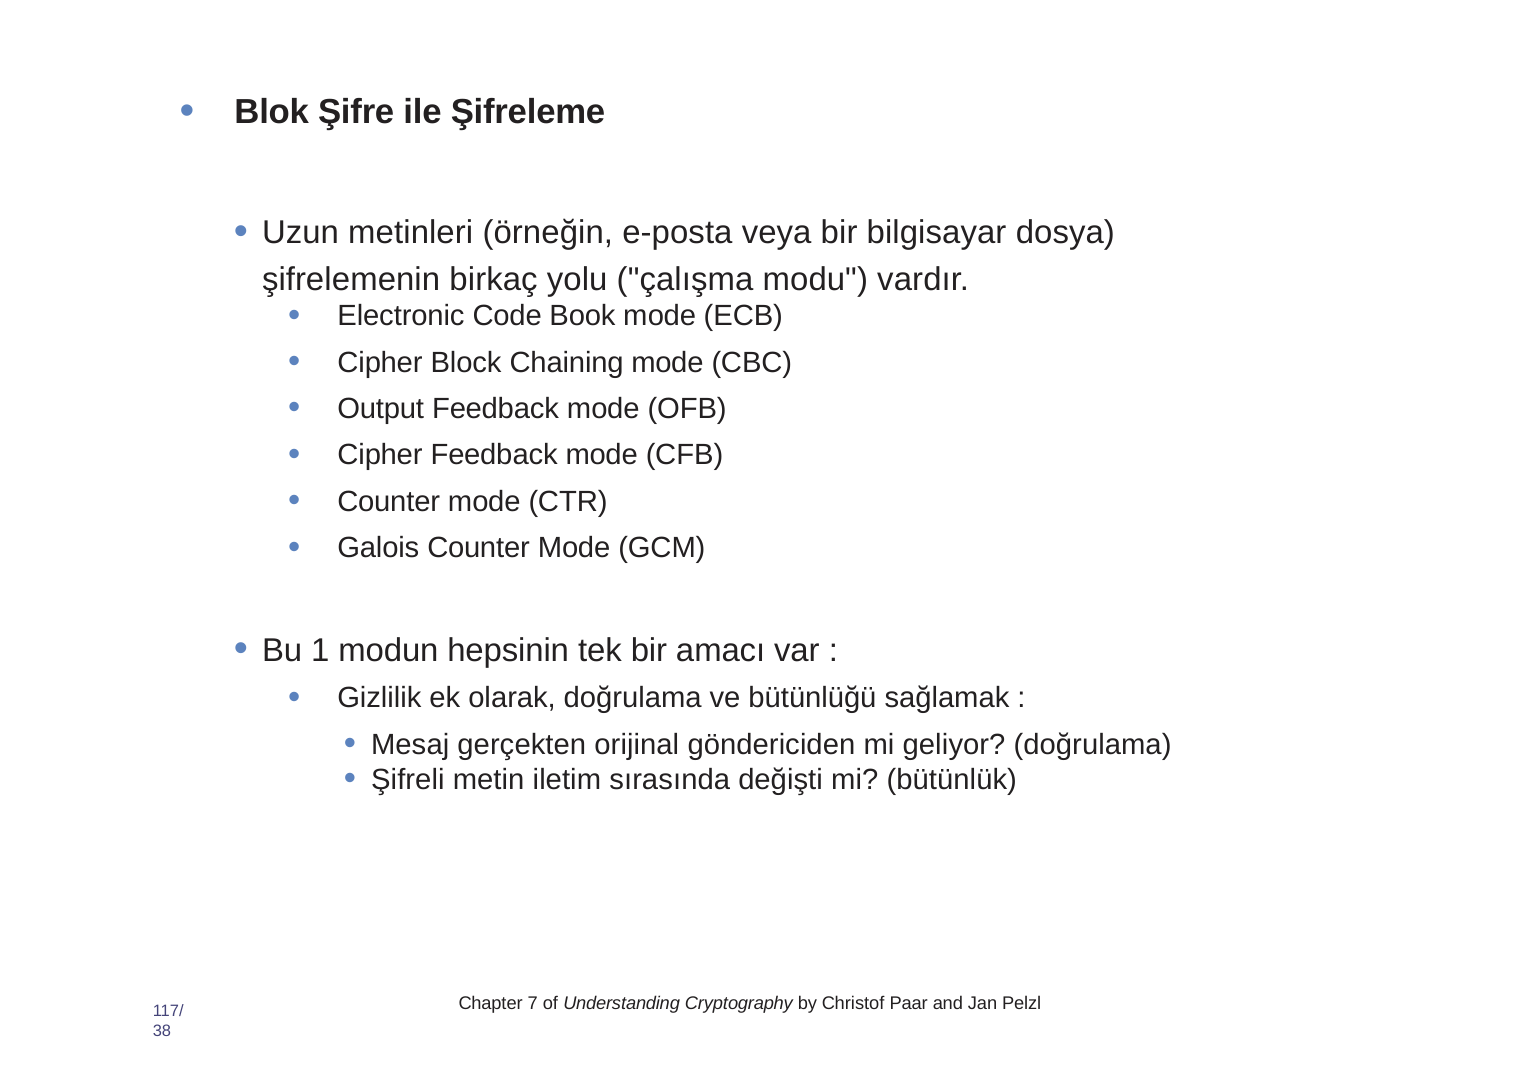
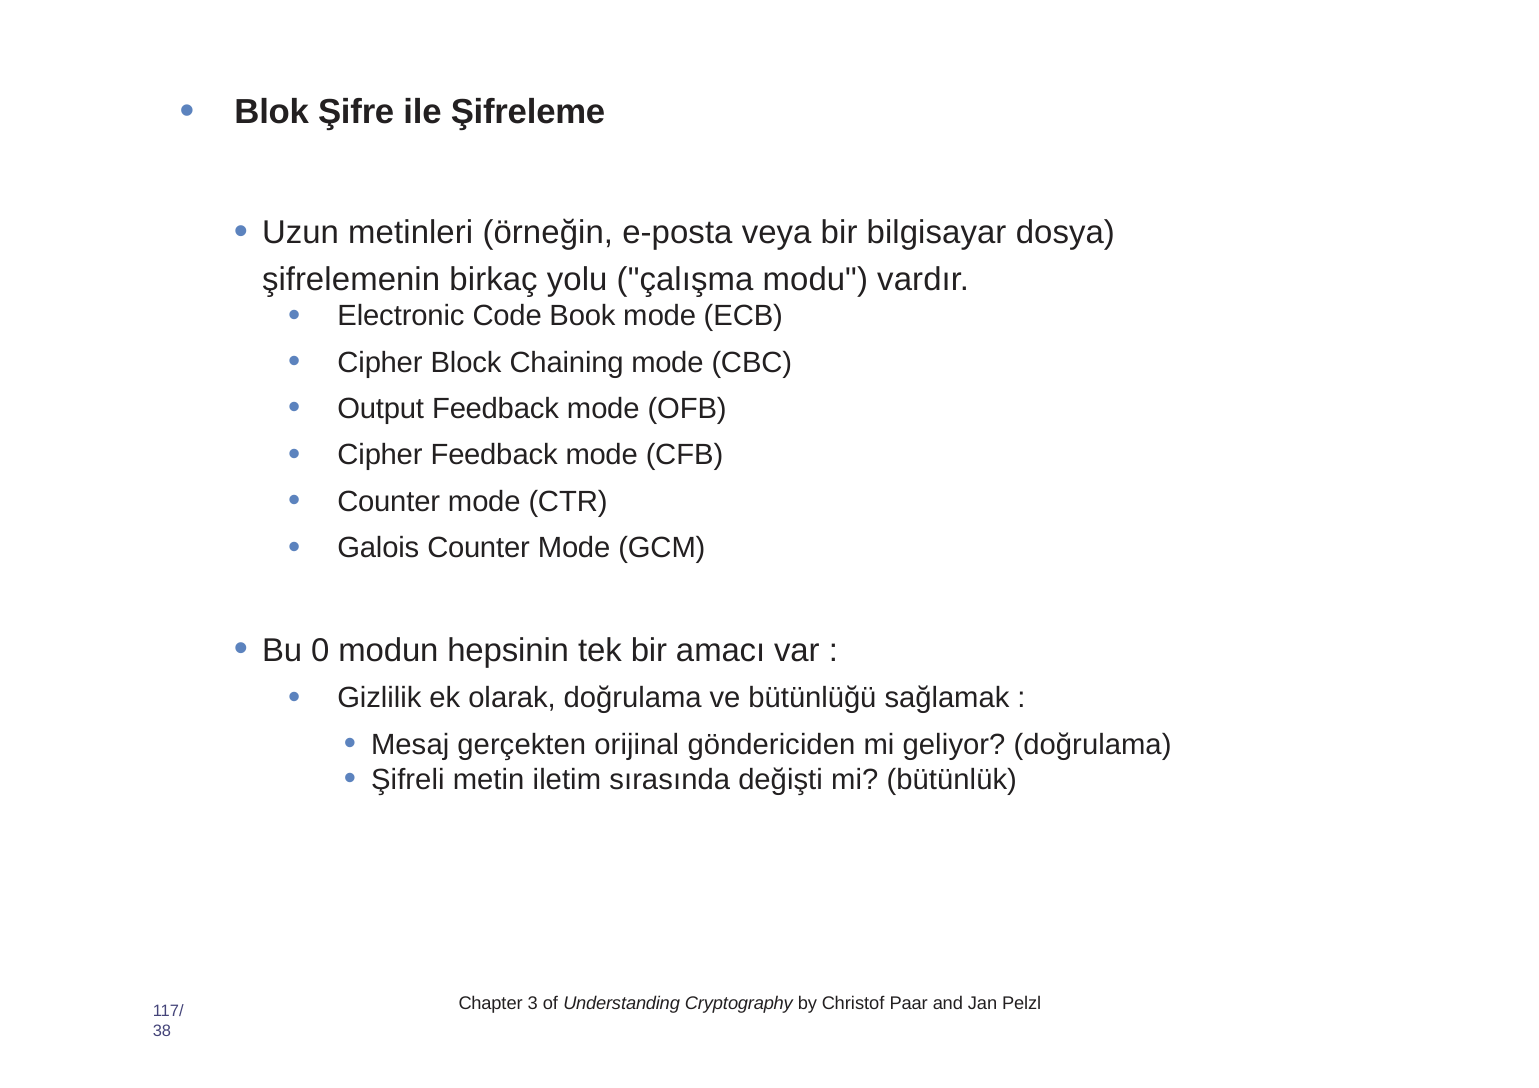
1: 1 -> 0
7: 7 -> 3
